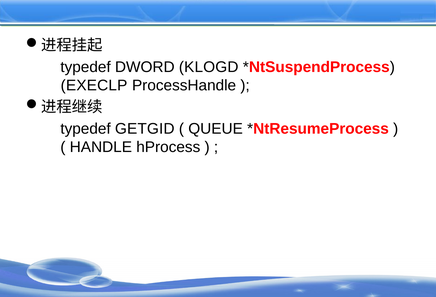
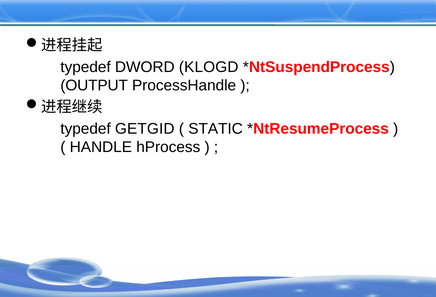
EXECLP: EXECLP -> OUTPUT
QUEUE: QUEUE -> STATIC
